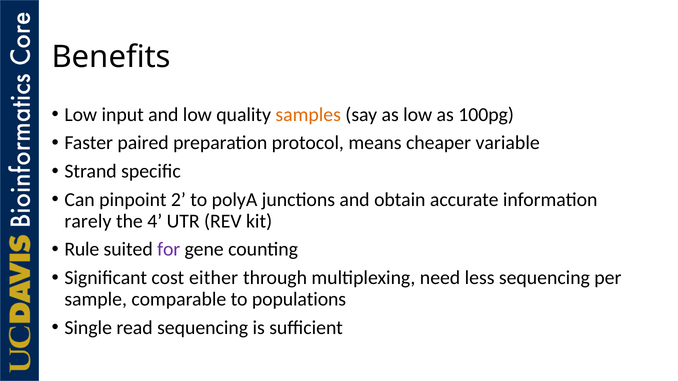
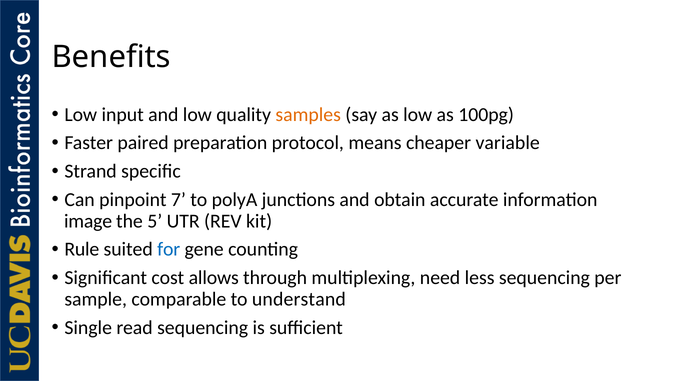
2: 2 -> 7
rarely: rarely -> image
4: 4 -> 5
for colour: purple -> blue
either: either -> allows
populations: populations -> understand
